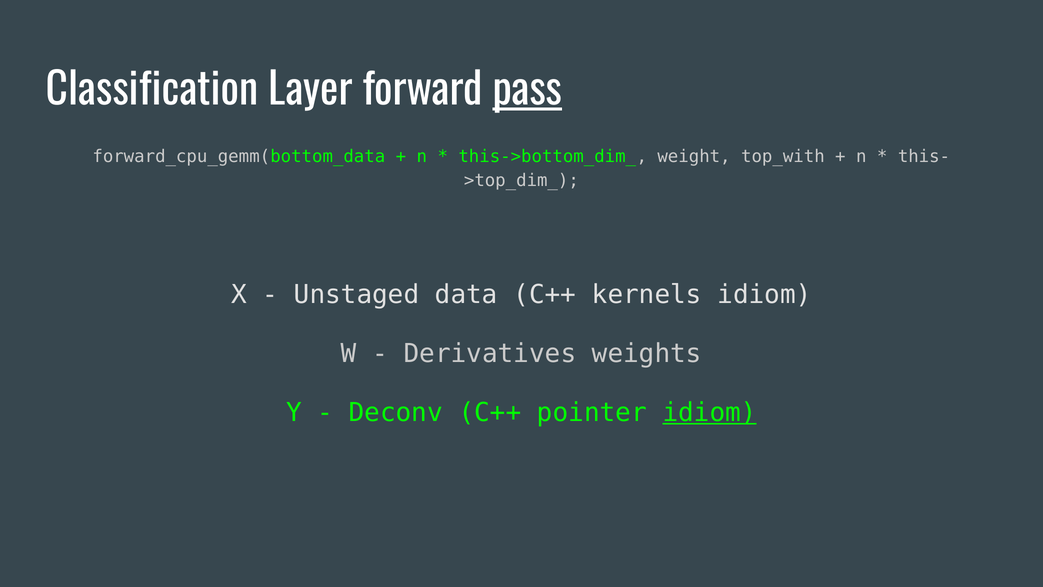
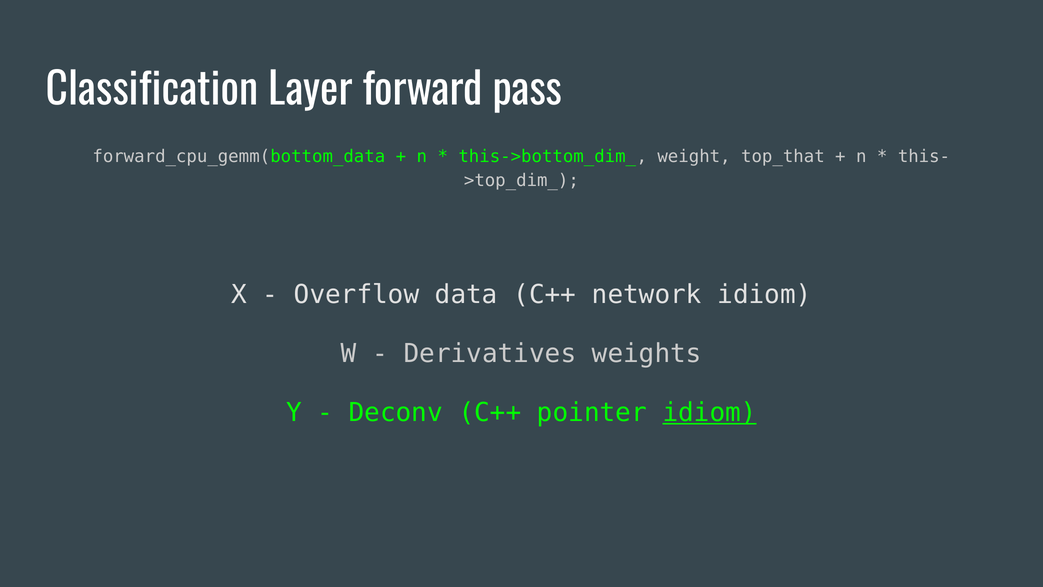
pass underline: present -> none
top_with: top_with -> top_that
Unstaged: Unstaged -> Overflow
kernels: kernels -> network
